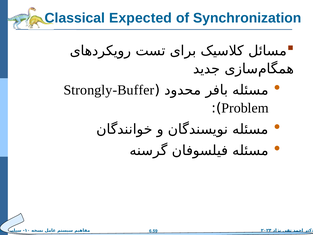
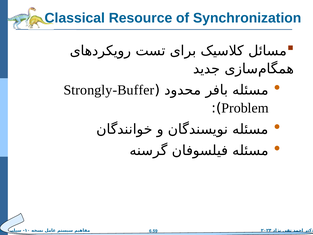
Expected: Expected -> Resource
